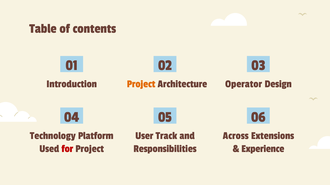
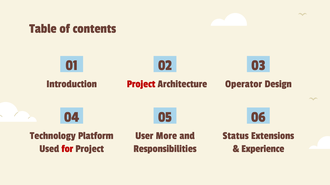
Project at (141, 84) colour: orange -> red
Track: Track -> More
Across: Across -> Status
